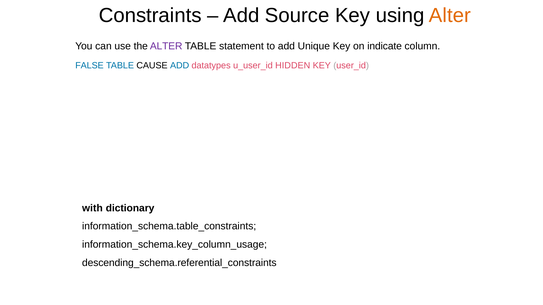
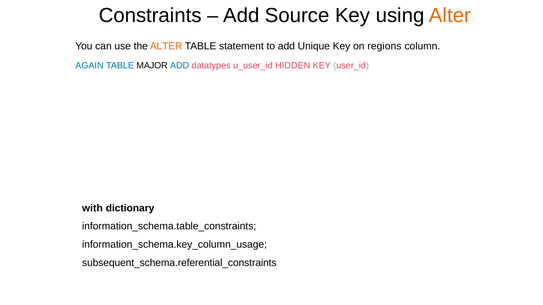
ALTER at (166, 46) colour: purple -> orange
indicate: indicate -> regions
FALSE: FALSE -> AGAIN
CAUSE: CAUSE -> MAJOR
descending_schema.referential_constraints: descending_schema.referential_constraints -> subsequent_schema.referential_constraints
